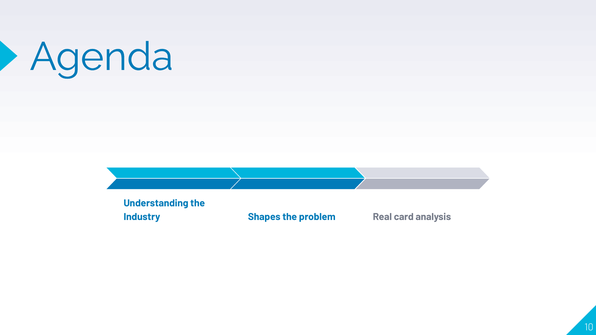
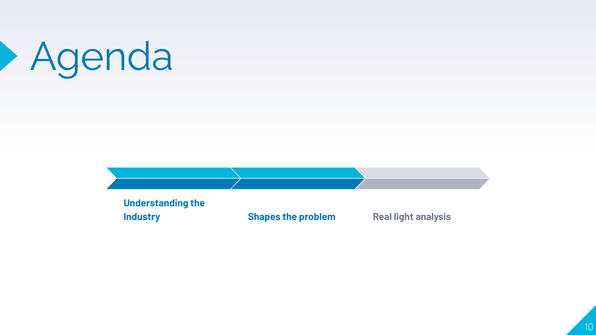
card: card -> light
